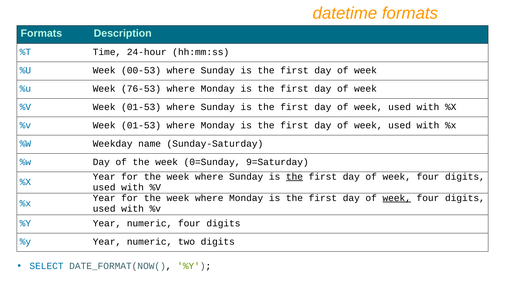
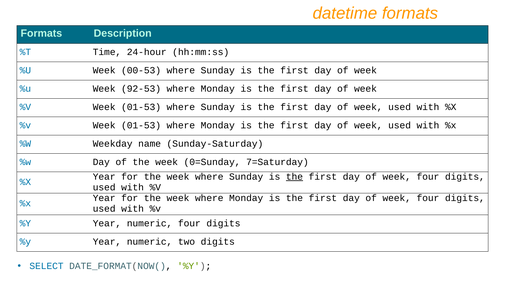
76-53: 76-53 -> 92-53
9=Saturday: 9=Saturday -> 7=Saturday
week at (397, 198) underline: present -> none
